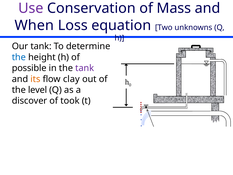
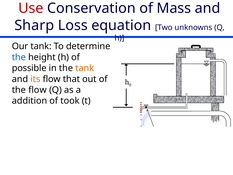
Use colour: purple -> red
When: When -> Sharp
tank at (85, 68) colour: purple -> orange
clay: clay -> that
the level: level -> flow
discover: discover -> addition
